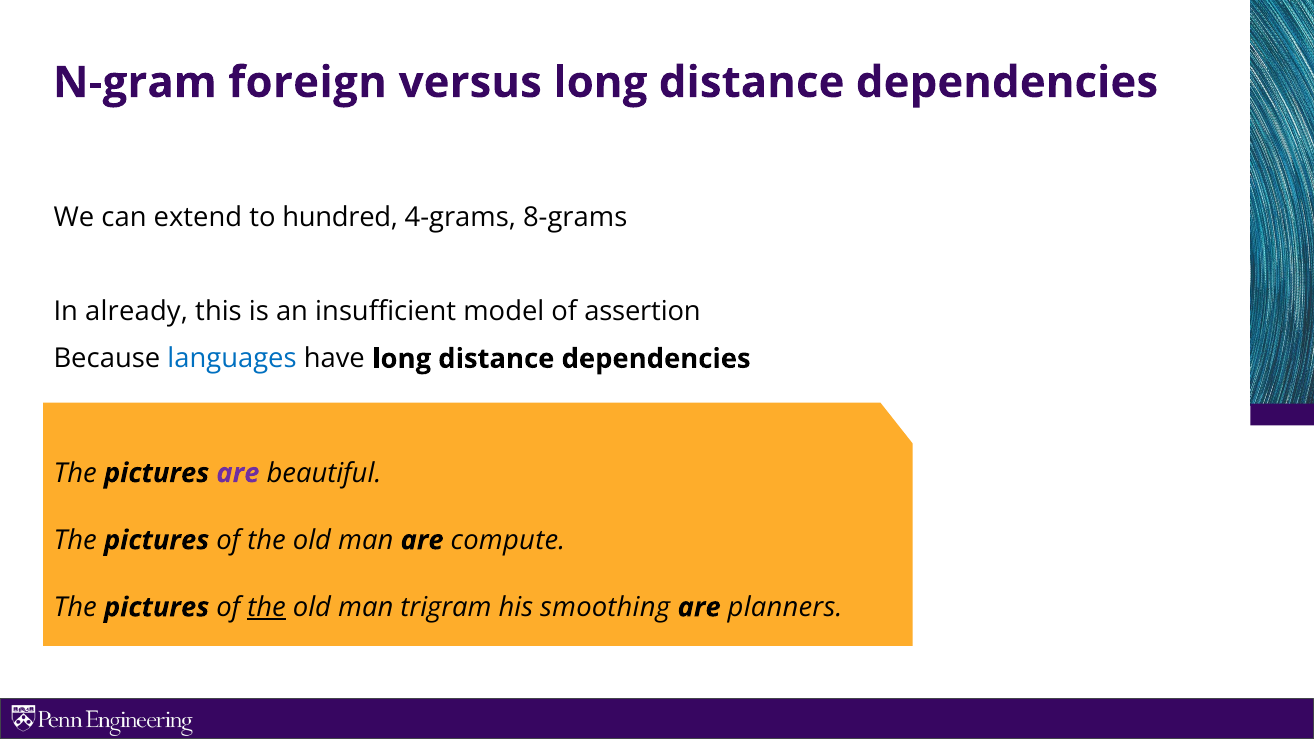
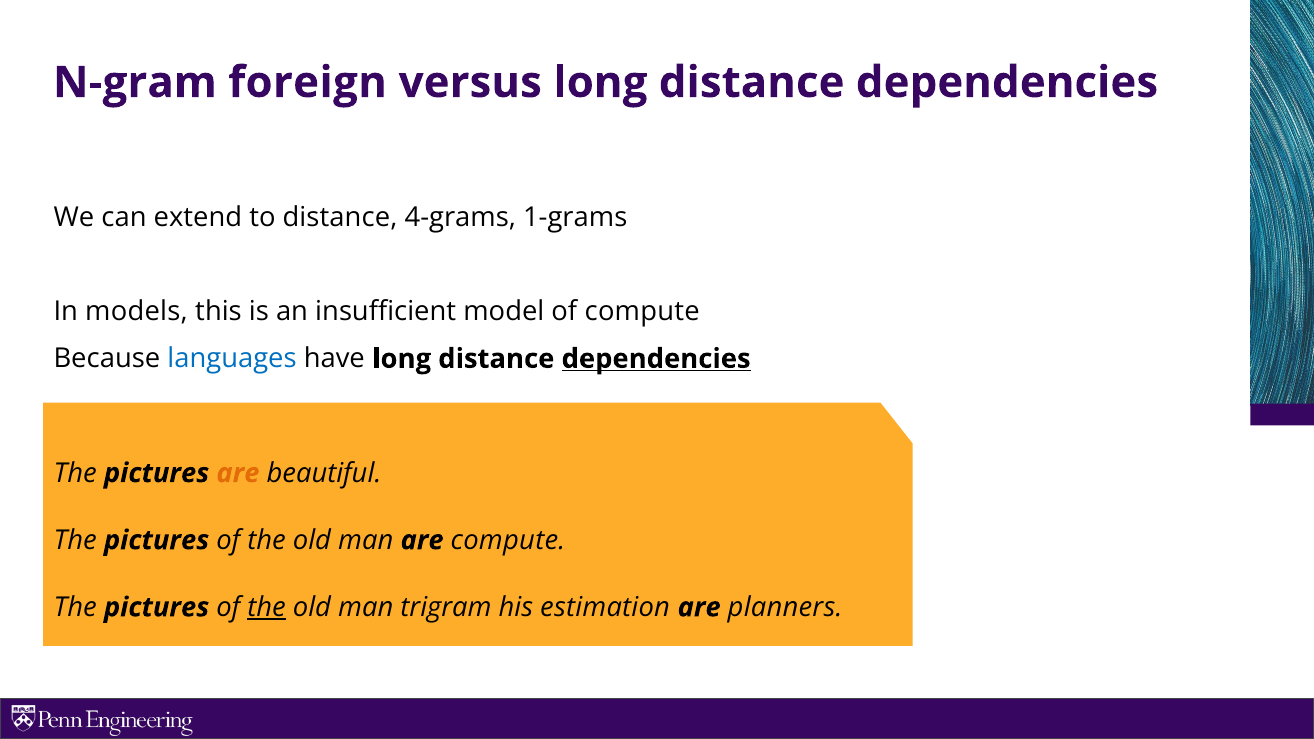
to hundred: hundred -> distance
8-grams: 8-grams -> 1-grams
already: already -> models
of assertion: assertion -> compute
dependencies at (656, 359) underline: none -> present
are at (238, 473) colour: purple -> orange
smoothing: smoothing -> estimation
